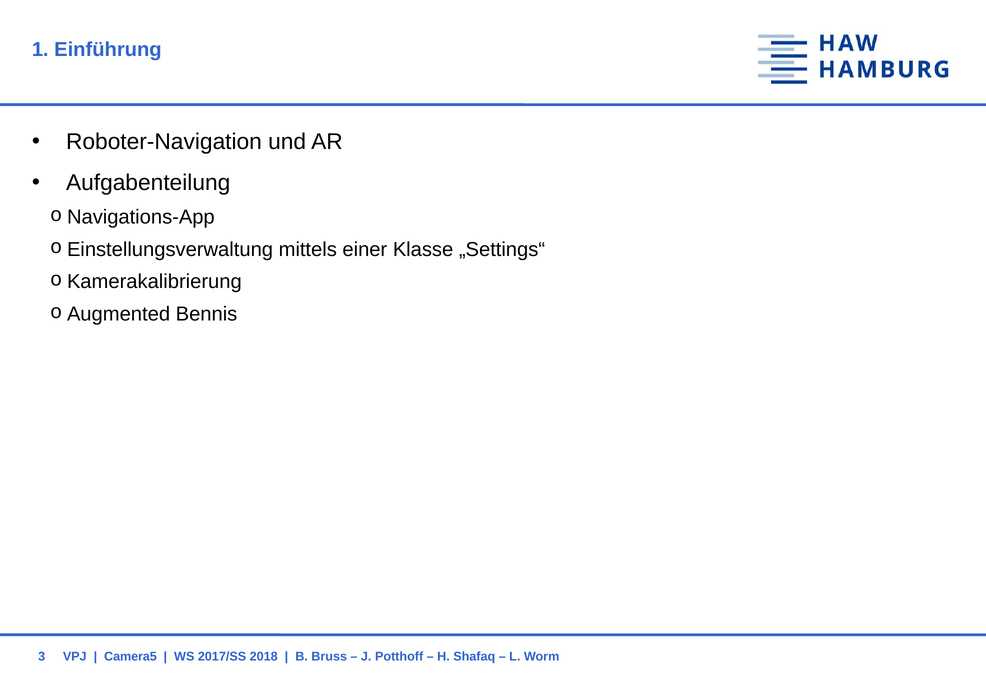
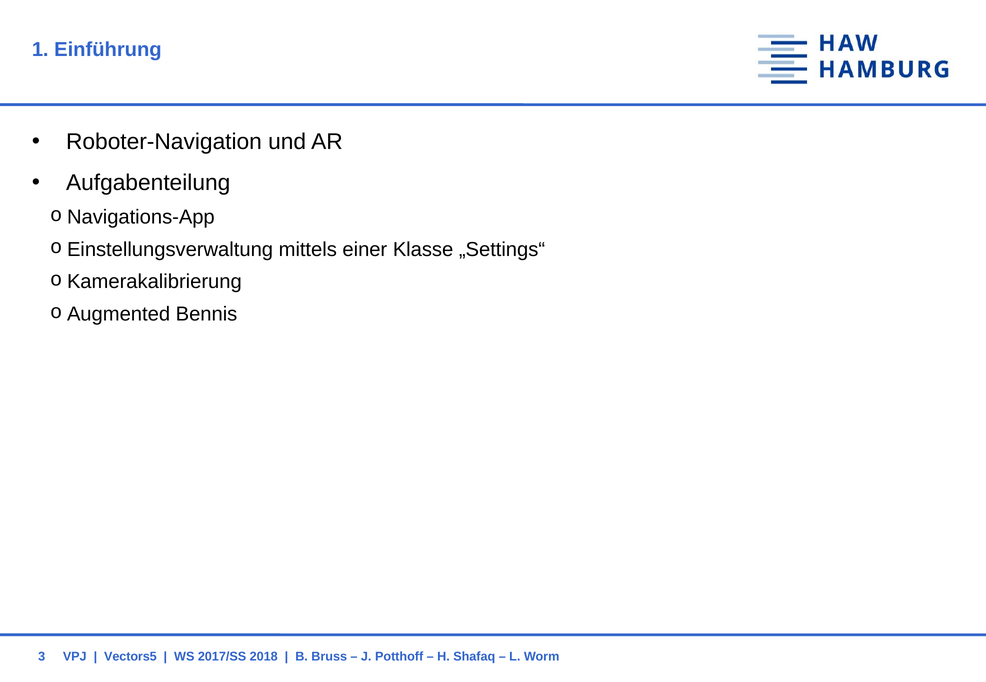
Camera5: Camera5 -> Vectors5
